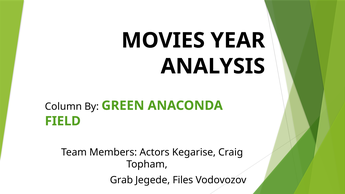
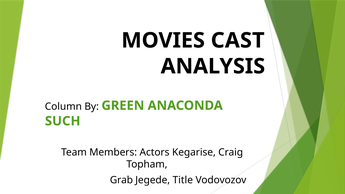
YEAR: YEAR -> CAST
FIELD: FIELD -> SUCH
Files: Files -> Title
